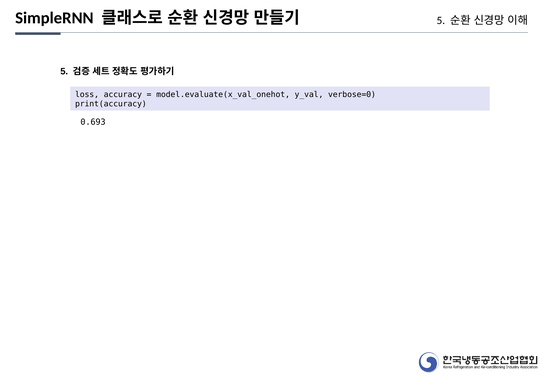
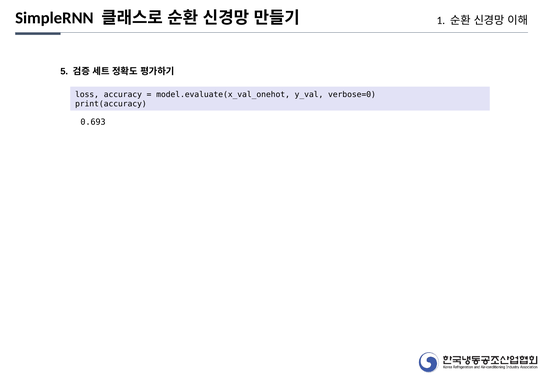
5 at (441, 21): 5 -> 1
